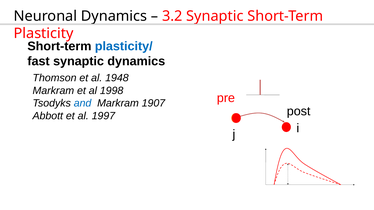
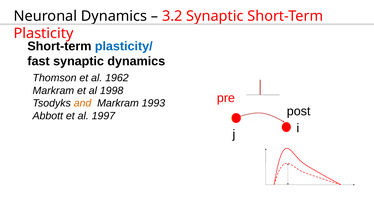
1948: 1948 -> 1962
and colour: blue -> orange
1907: 1907 -> 1993
